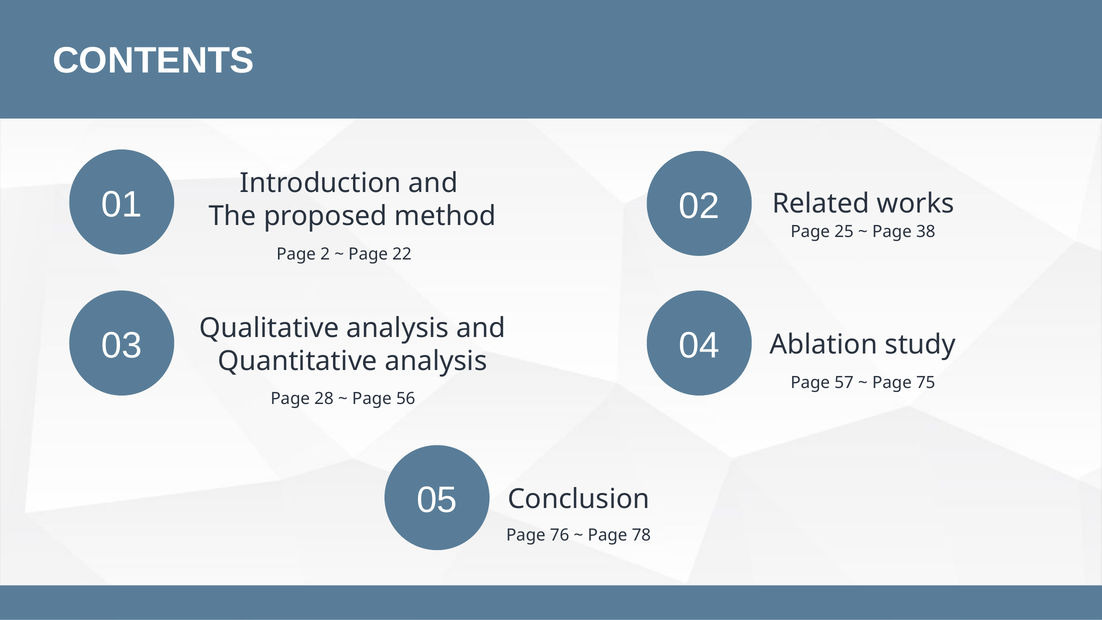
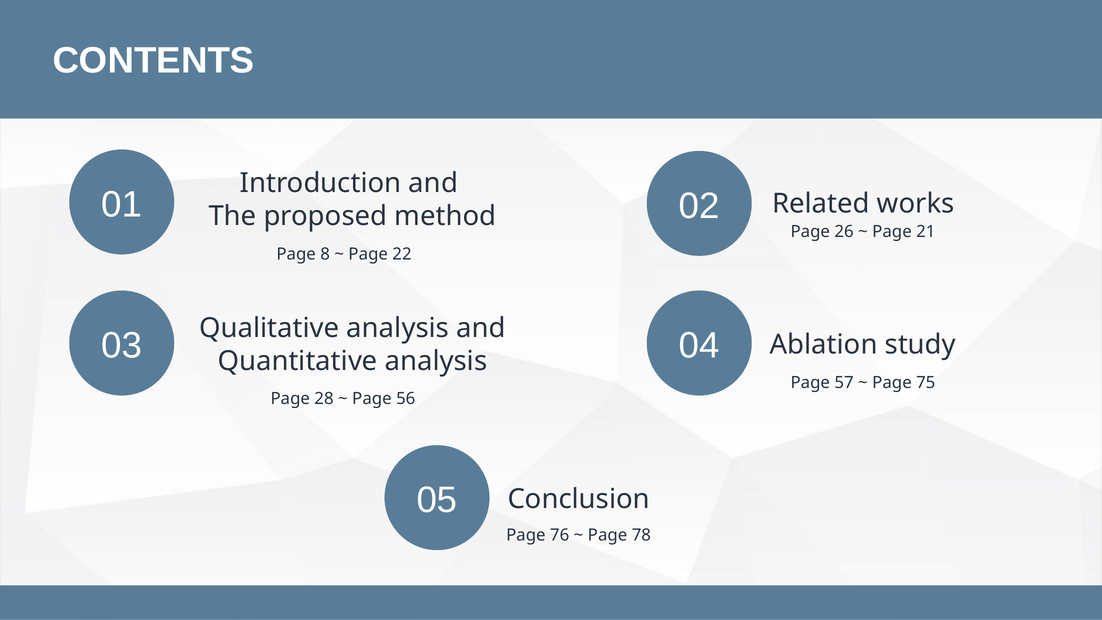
25: 25 -> 26
38: 38 -> 21
2: 2 -> 8
